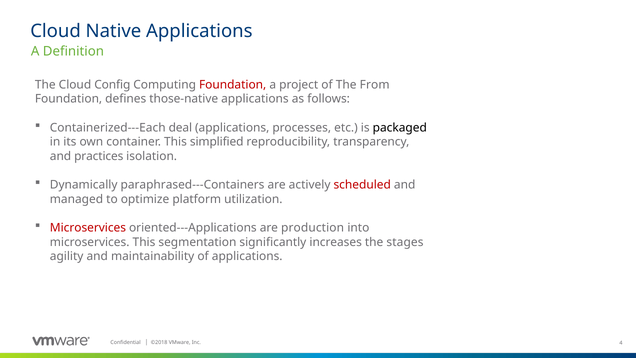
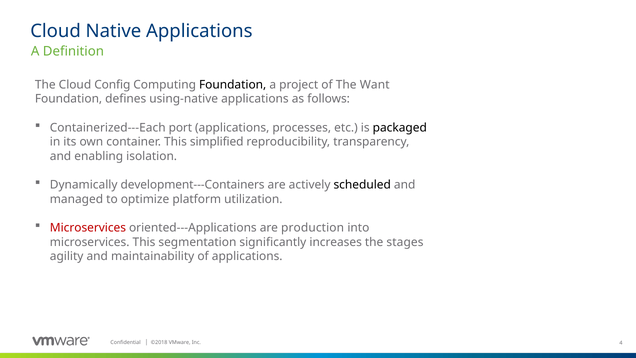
Foundation at (233, 85) colour: red -> black
From: From -> Want
those-native: those-native -> using-native
deal: deal -> port
practices: practices -> enabling
paraphrased---Containers: paraphrased---Containers -> development---Containers
scheduled colour: red -> black
